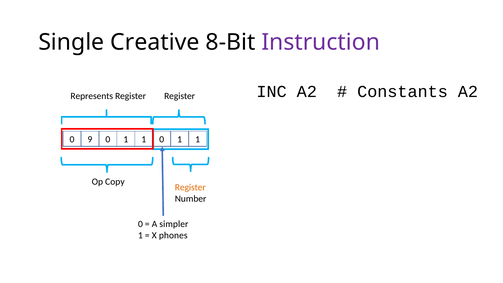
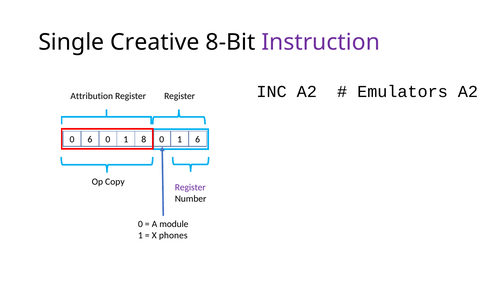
Constants: Constants -> Emulators
Represents: Represents -> Attribution
0 9: 9 -> 6
1 at (144, 139): 1 -> 8
1 at (198, 139): 1 -> 6
Register at (190, 187) colour: orange -> purple
simpler: simpler -> module
